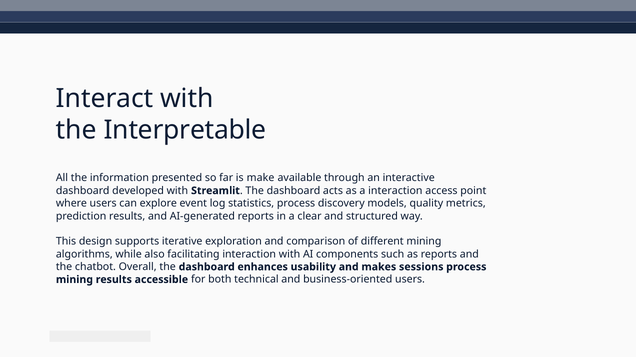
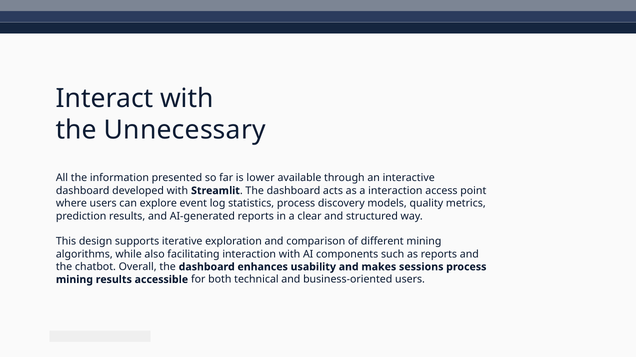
Interpretable: Interpretable -> Unnecessary
make: make -> lower
